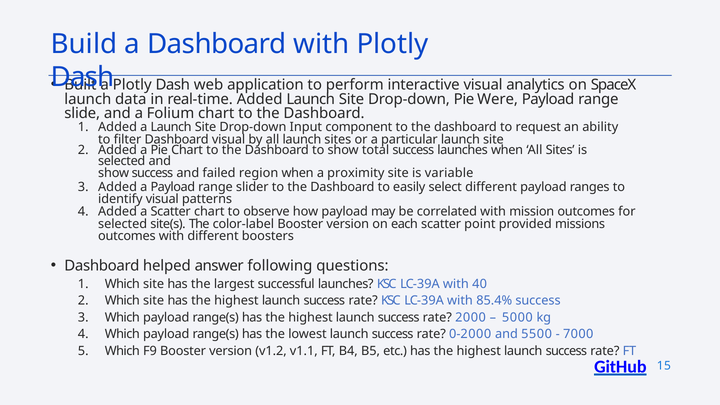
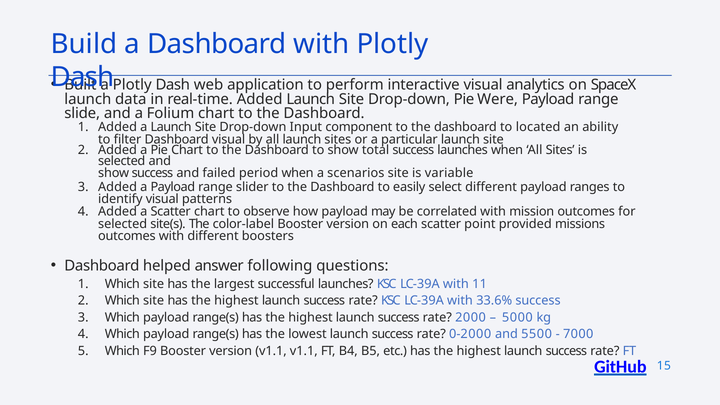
request: request -> located
region: region -> period
proximity: proximity -> scenarios
40: 40 -> 11
85.4%: 85.4% -> 33.6%
version v1.2: v1.2 -> v1.1
